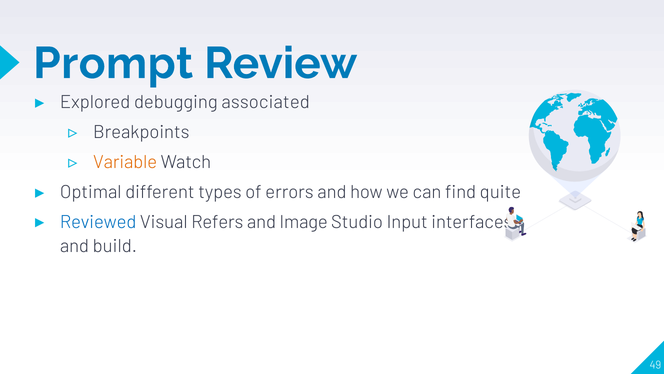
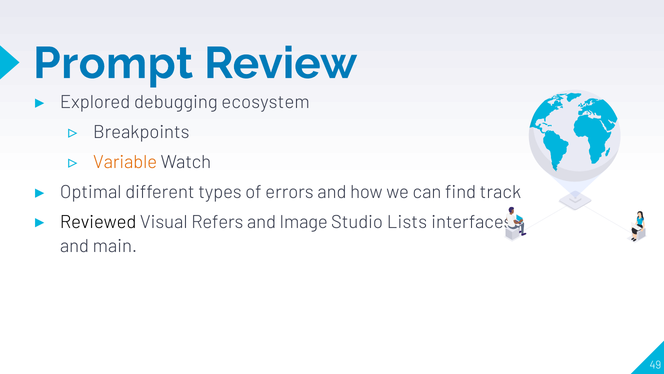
associated: associated -> ecosystem
quite: quite -> track
Reviewed colour: blue -> black
Input: Input -> Lists
build: build -> main
